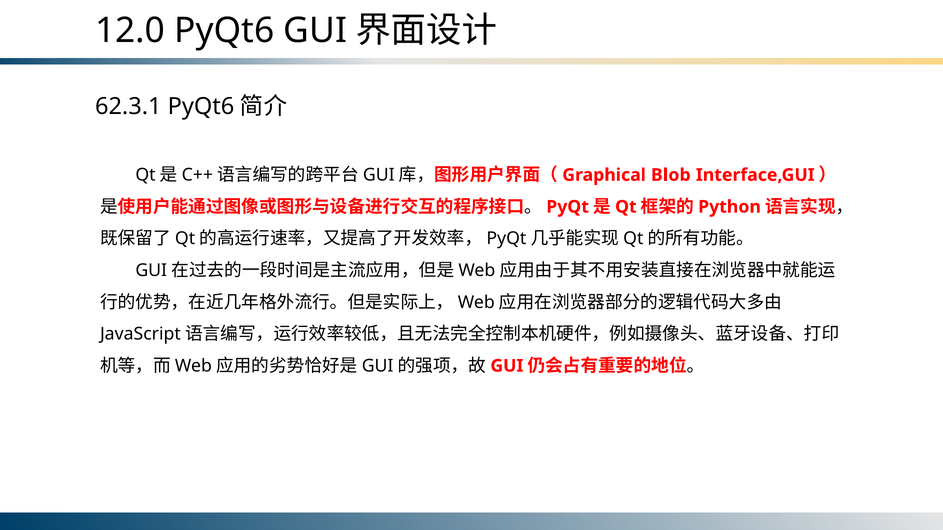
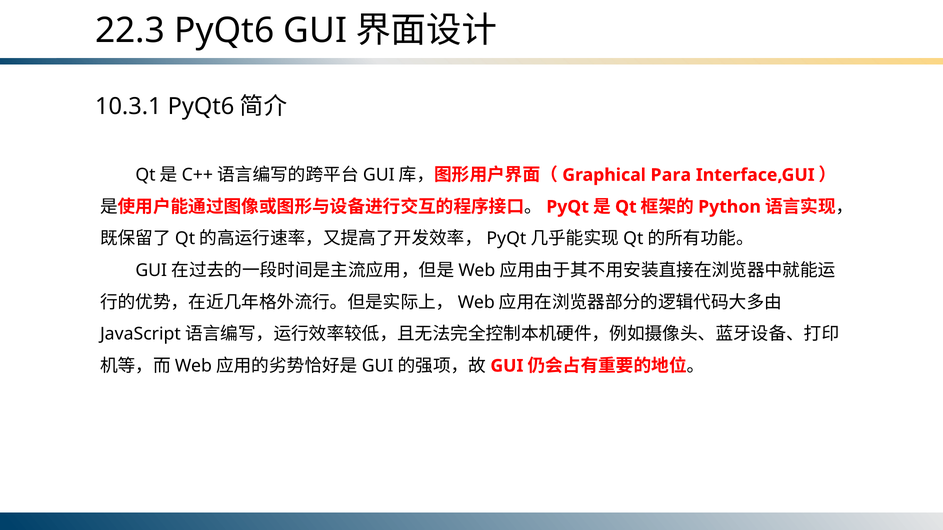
12.0: 12.0 -> 22.3
62.3.1: 62.3.1 -> 10.3.1
Blob: Blob -> Para
